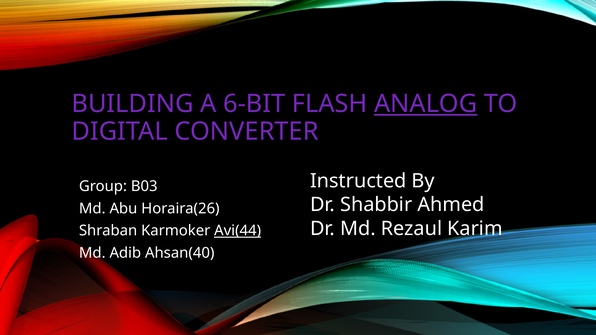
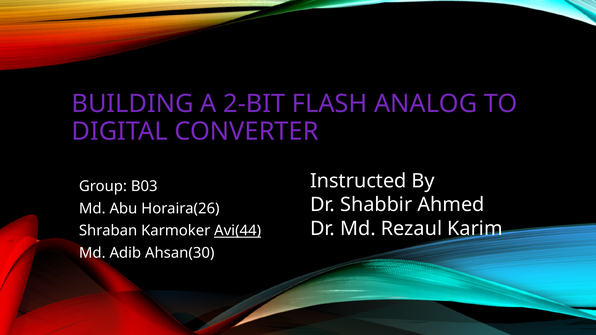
6-BIT: 6-BIT -> 2-BIT
ANALOG underline: present -> none
Ahsan(40: Ahsan(40 -> Ahsan(30
